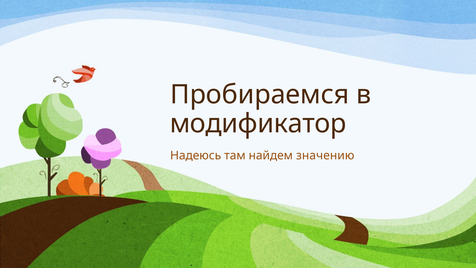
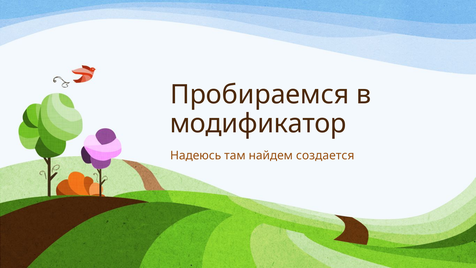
значению: значению -> создается
